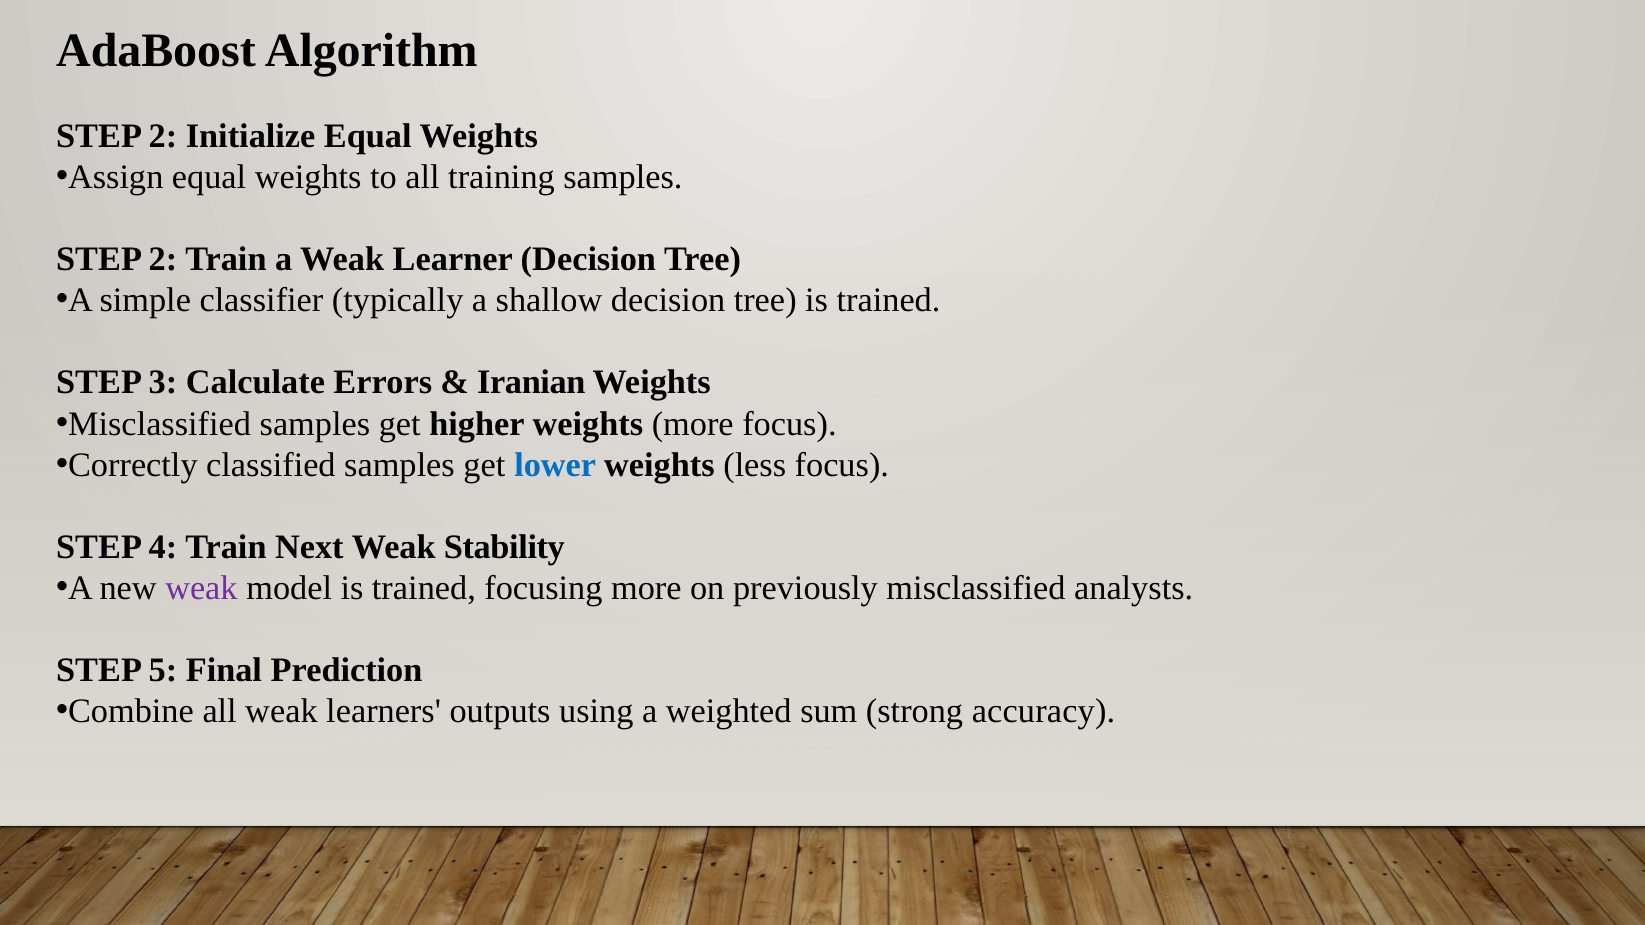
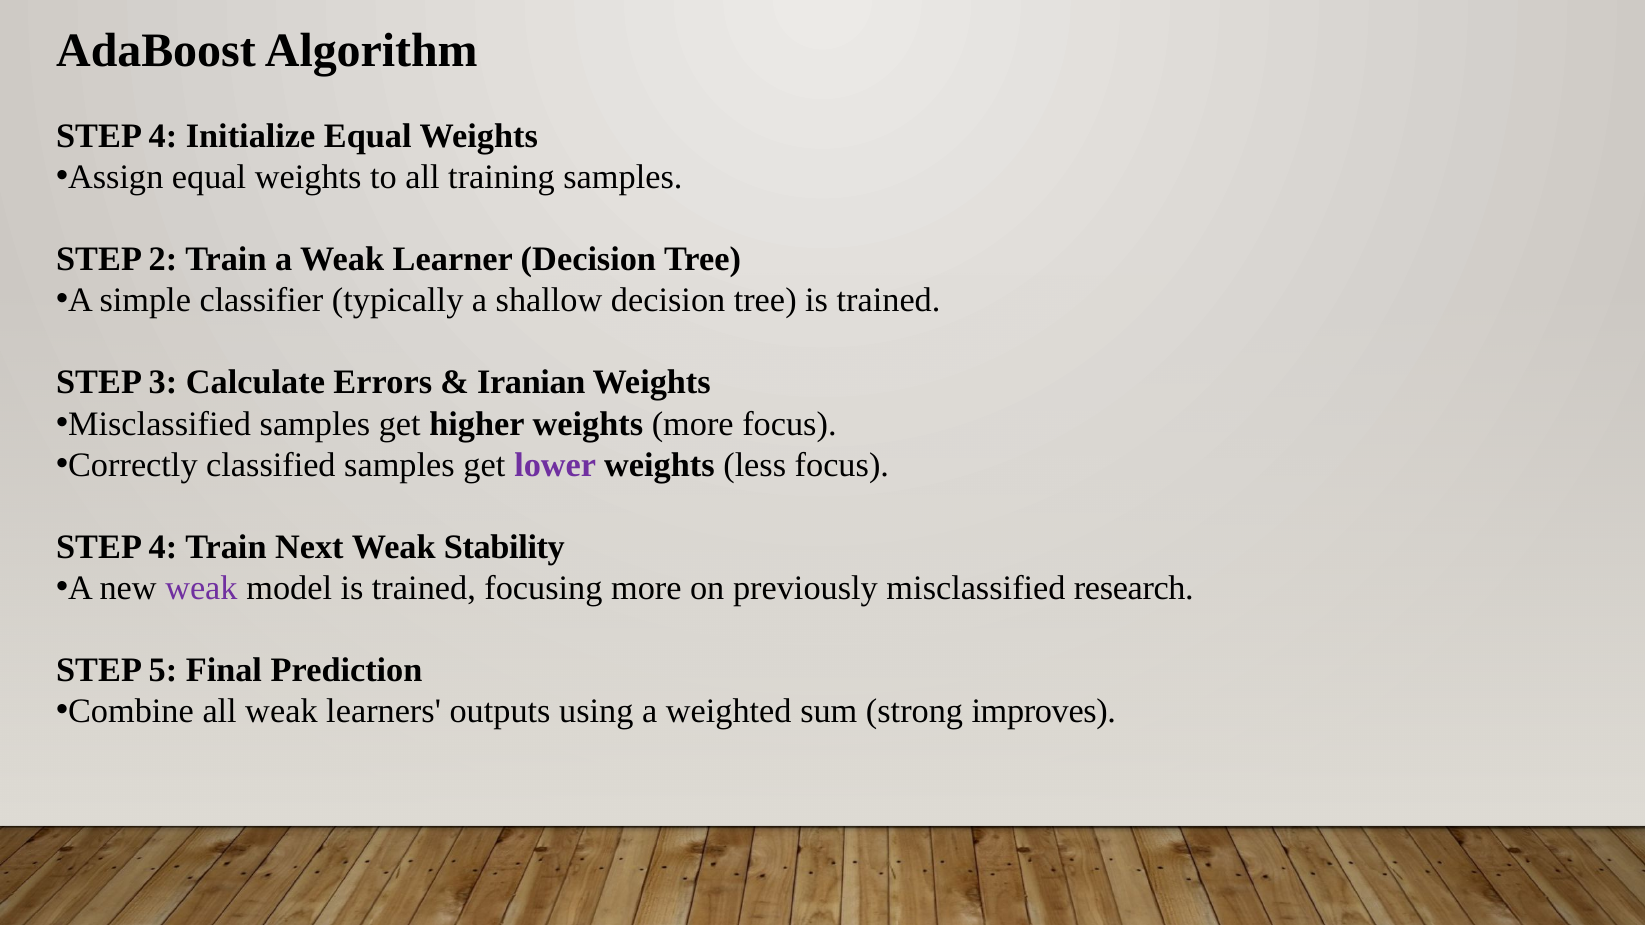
2 at (163, 136): 2 -> 4
lower colour: blue -> purple
analysts: analysts -> research
accuracy: accuracy -> improves
